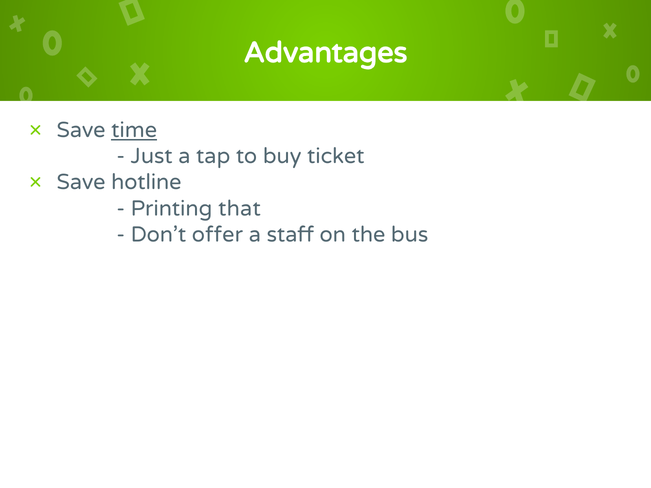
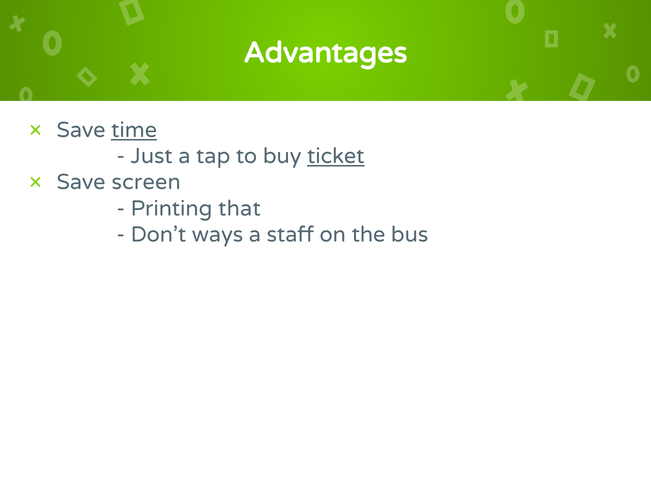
ticket underline: none -> present
hotline: hotline -> screen
offer: offer -> ways
